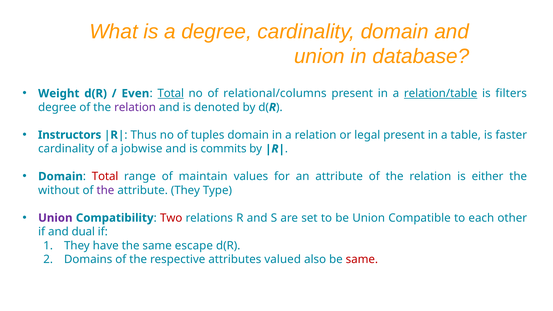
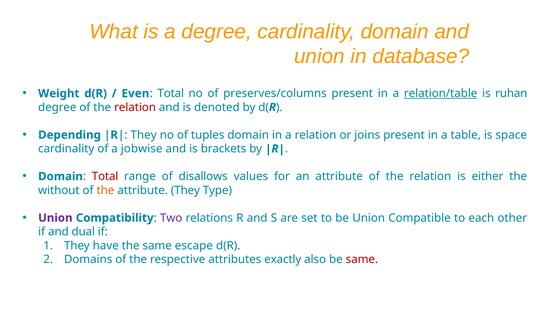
Total at (171, 93) underline: present -> none
relational/columns: relational/columns -> preserves/columns
filters: filters -> ruhan
relation at (135, 107) colour: purple -> red
Instructors: Instructors -> Depending
Thus at (144, 135): Thus -> They
legal: legal -> joins
faster: faster -> space
commits: commits -> brackets
maintain: maintain -> disallows
the at (105, 190) colour: purple -> orange
Two colour: red -> purple
valued: valued -> exactly
